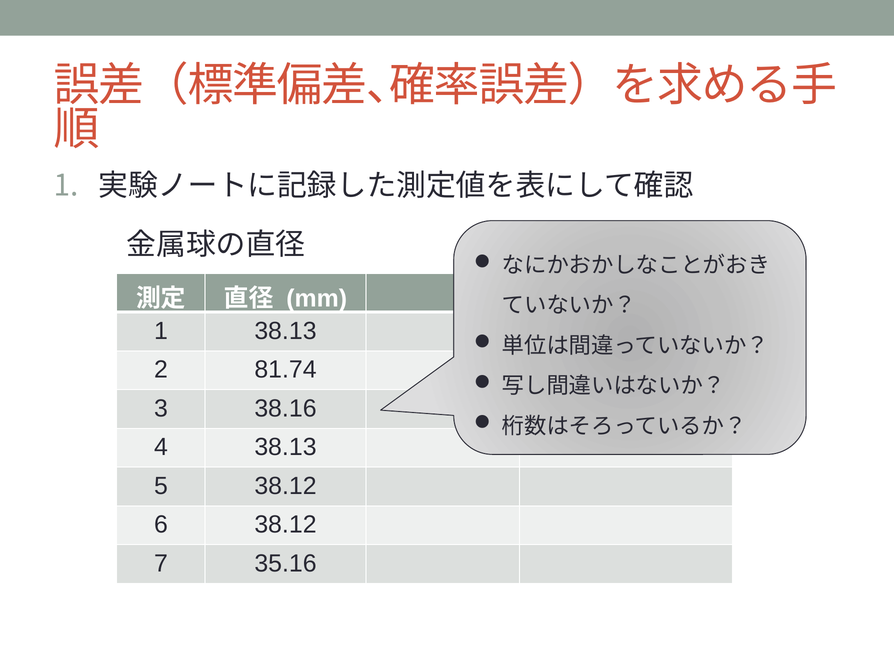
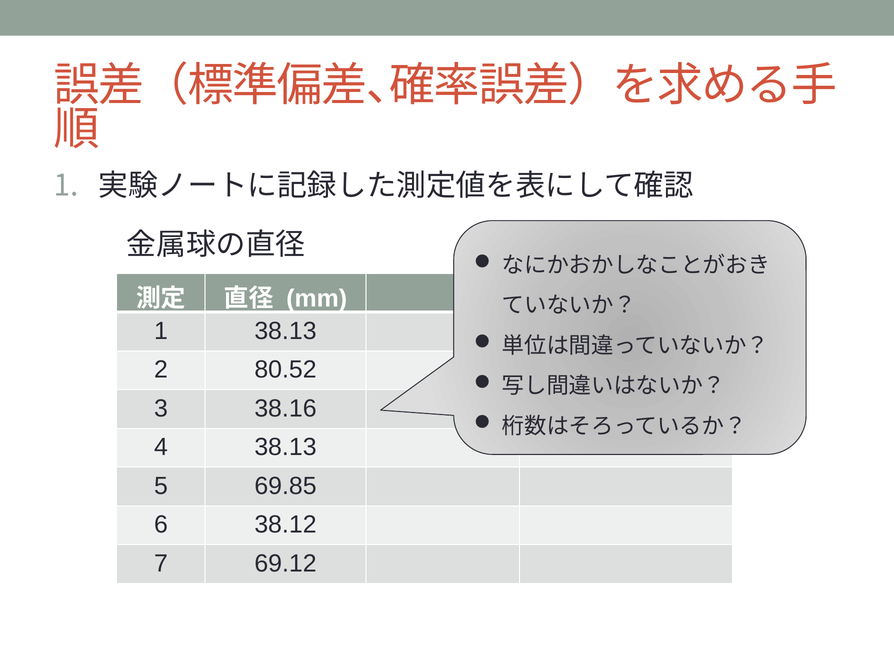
81.74: 81.74 -> 80.52
5 38.12: 38.12 -> 69.85
35.16: 35.16 -> 69.12
